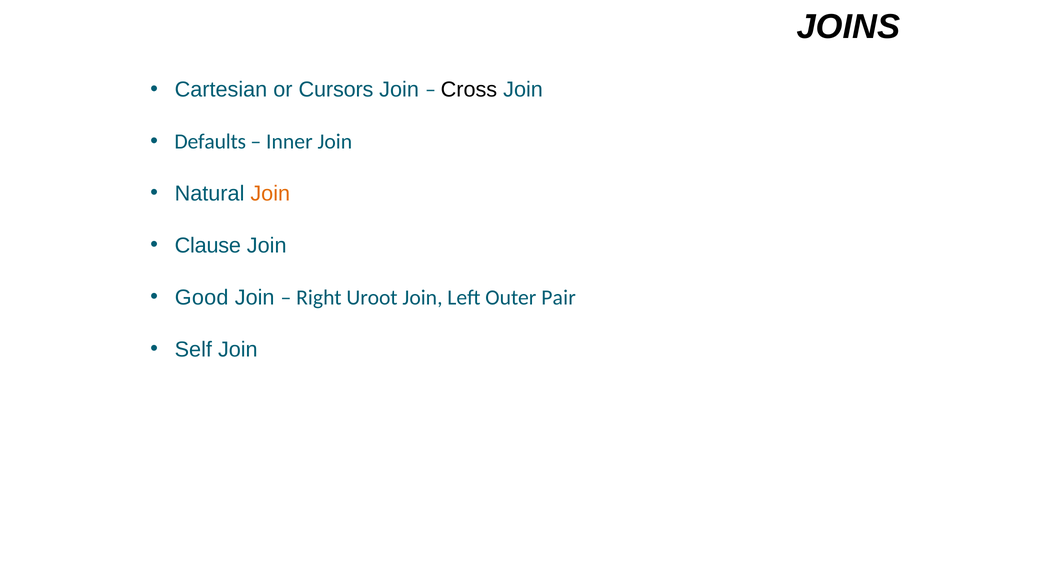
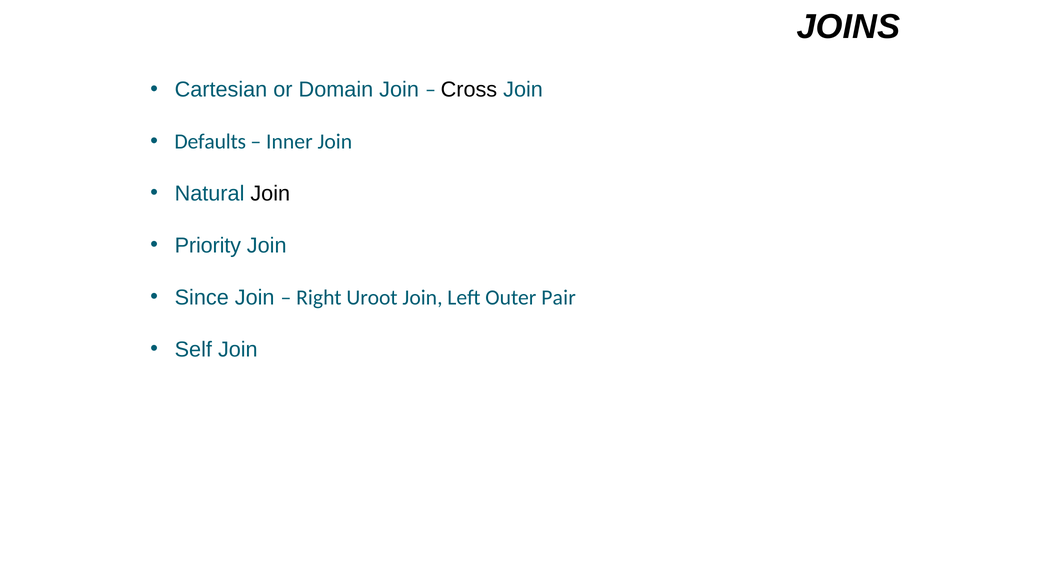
Cursors: Cursors -> Domain
Join at (270, 194) colour: orange -> black
Clause: Clause -> Priority
Good: Good -> Since
